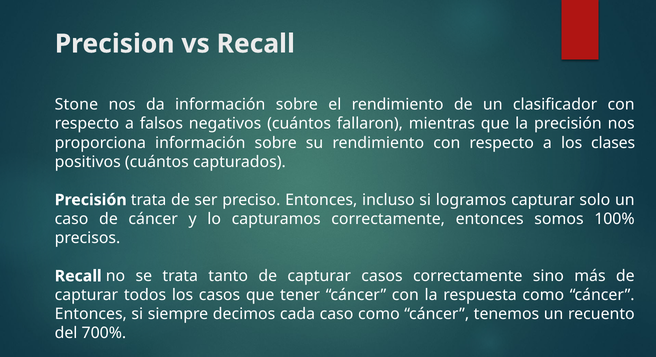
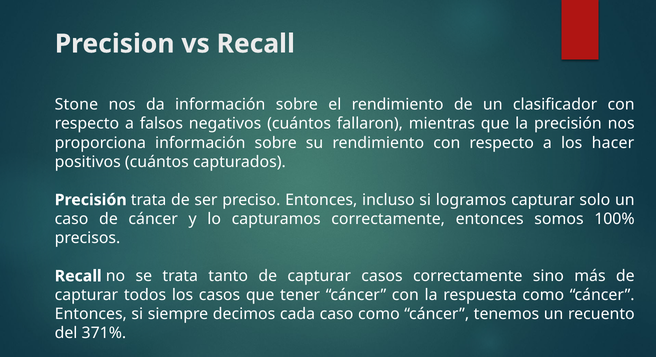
clases: clases -> hacer
700%: 700% -> 371%
